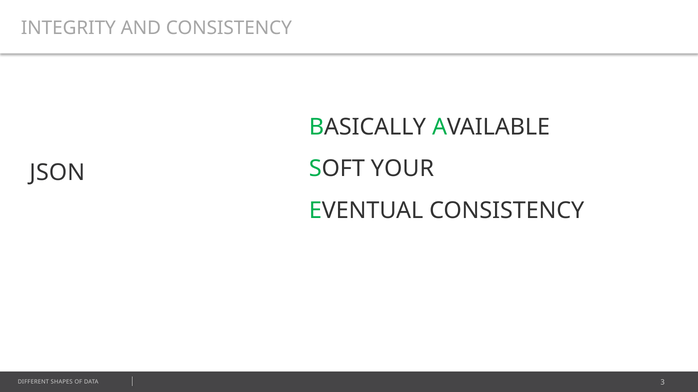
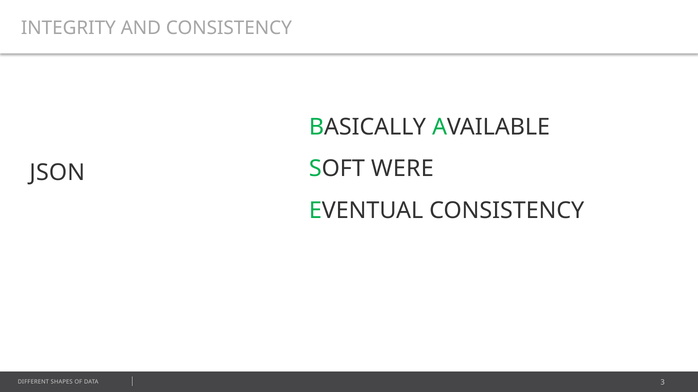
YOUR: YOUR -> WERE
